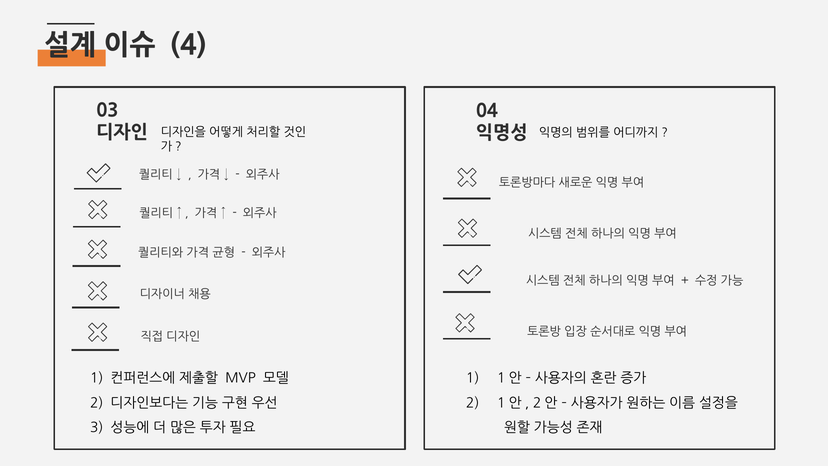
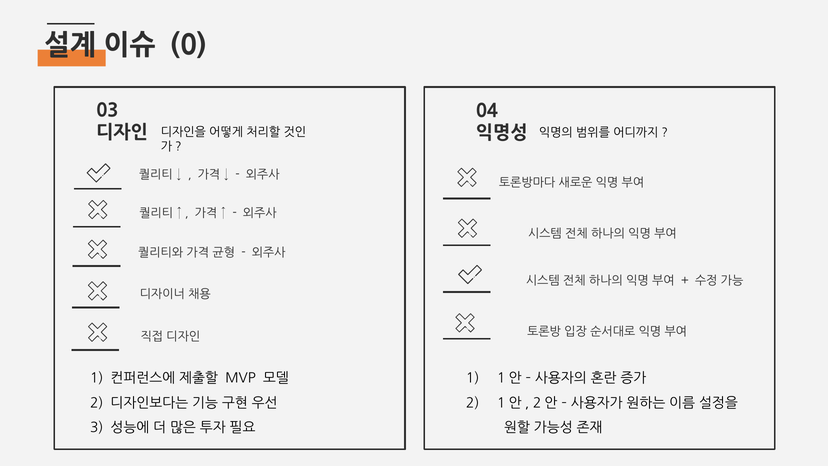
4: 4 -> 0
